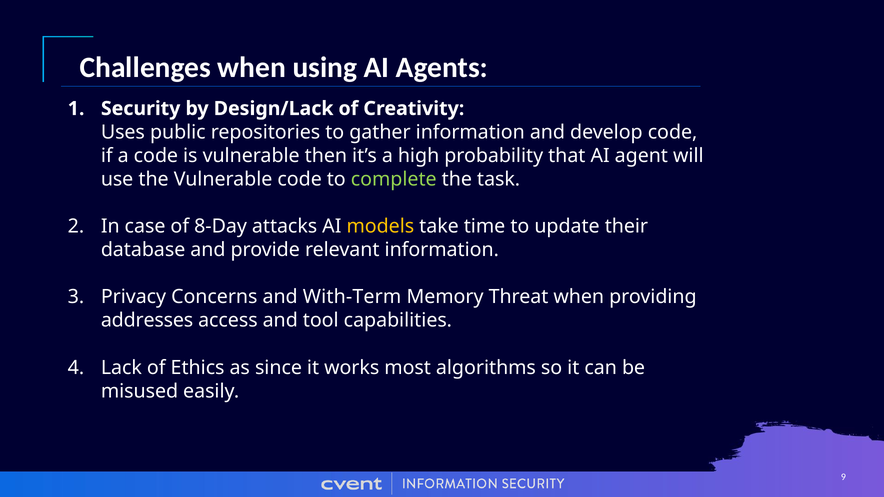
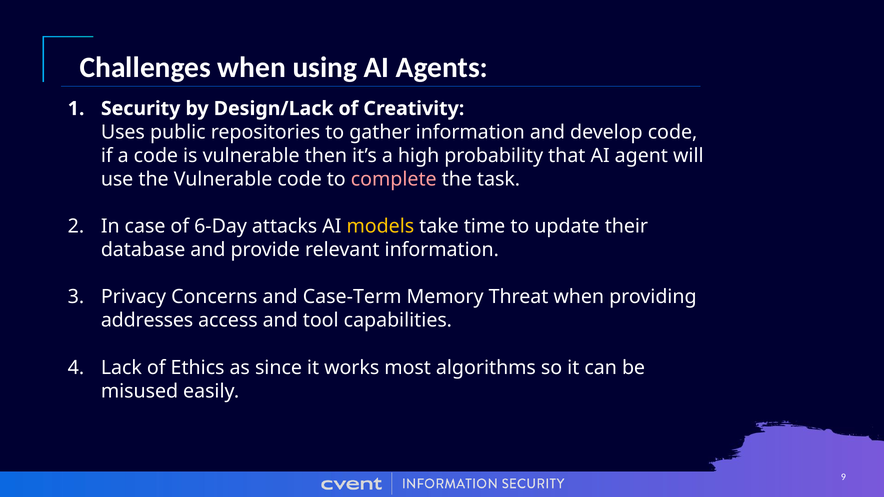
complete colour: light green -> pink
8-Day: 8-Day -> 6-Day
With-Term: With-Term -> Case-Term
